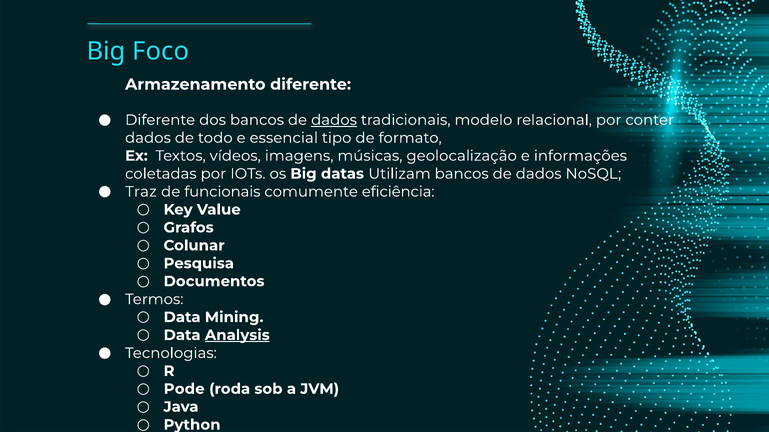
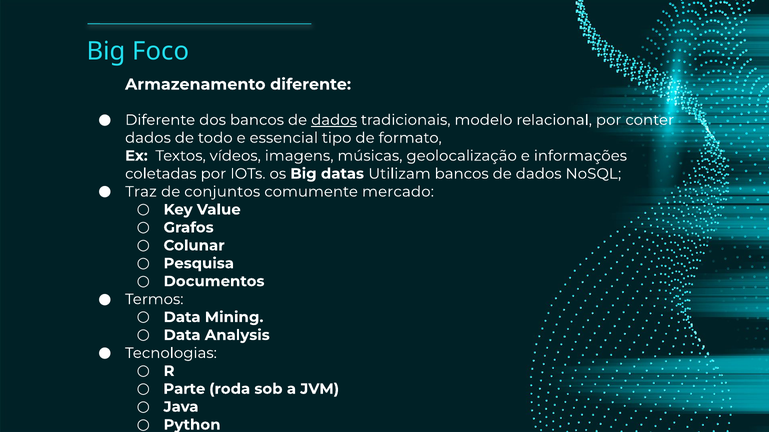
funcionais: funcionais -> conjuntos
eficiência: eficiência -> mercado
Analysis underline: present -> none
Pode: Pode -> Parte
